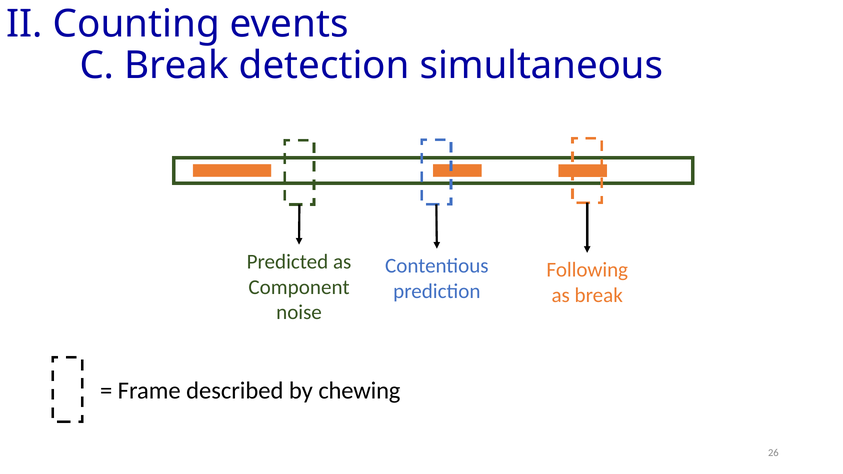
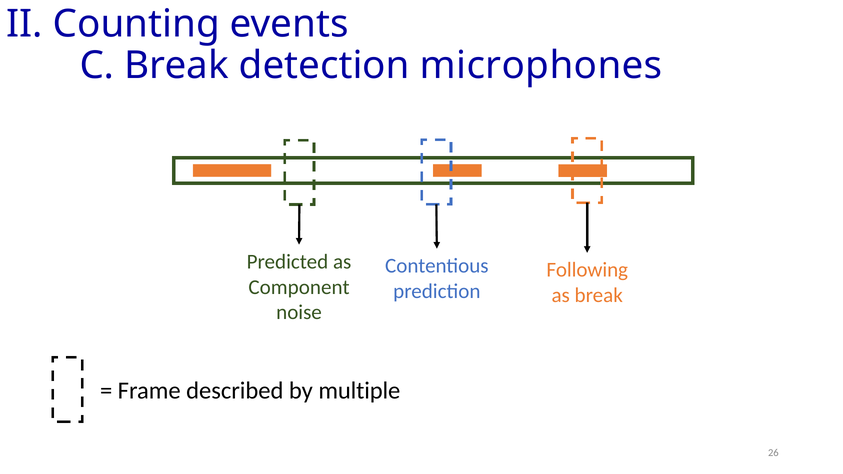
simultaneous: simultaneous -> microphones
chewing: chewing -> multiple
